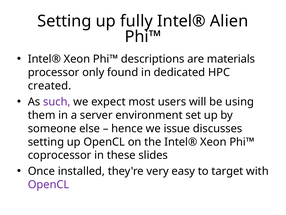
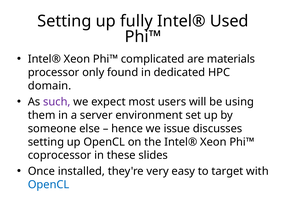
Alien: Alien -> Used
descriptions: descriptions -> complicated
created: created -> domain
OpenCL at (49, 184) colour: purple -> blue
